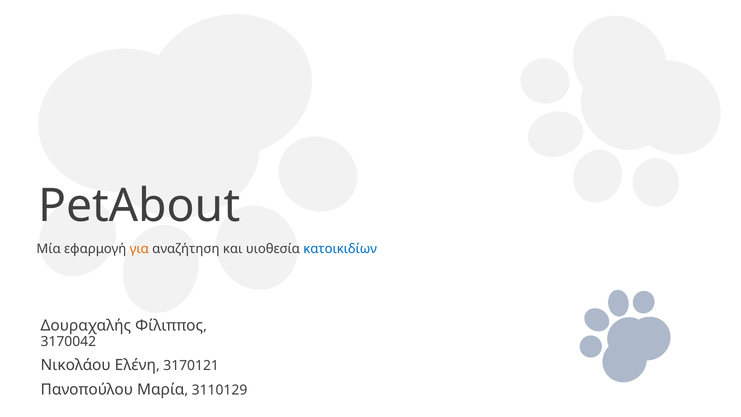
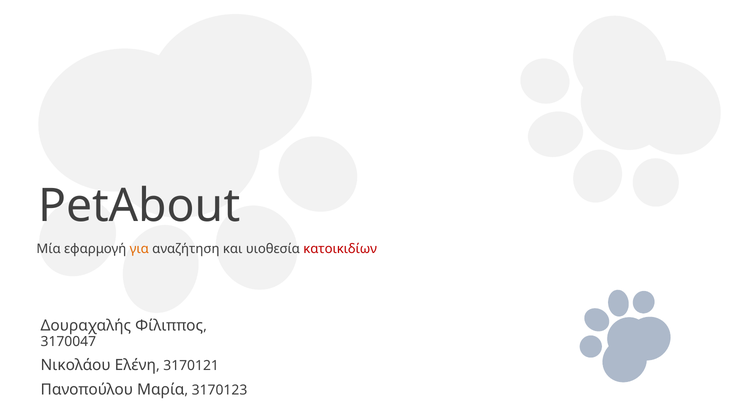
κατοικιδίων colour: blue -> red
3170042: 3170042 -> 3170047
3110129: 3110129 -> 3170123
